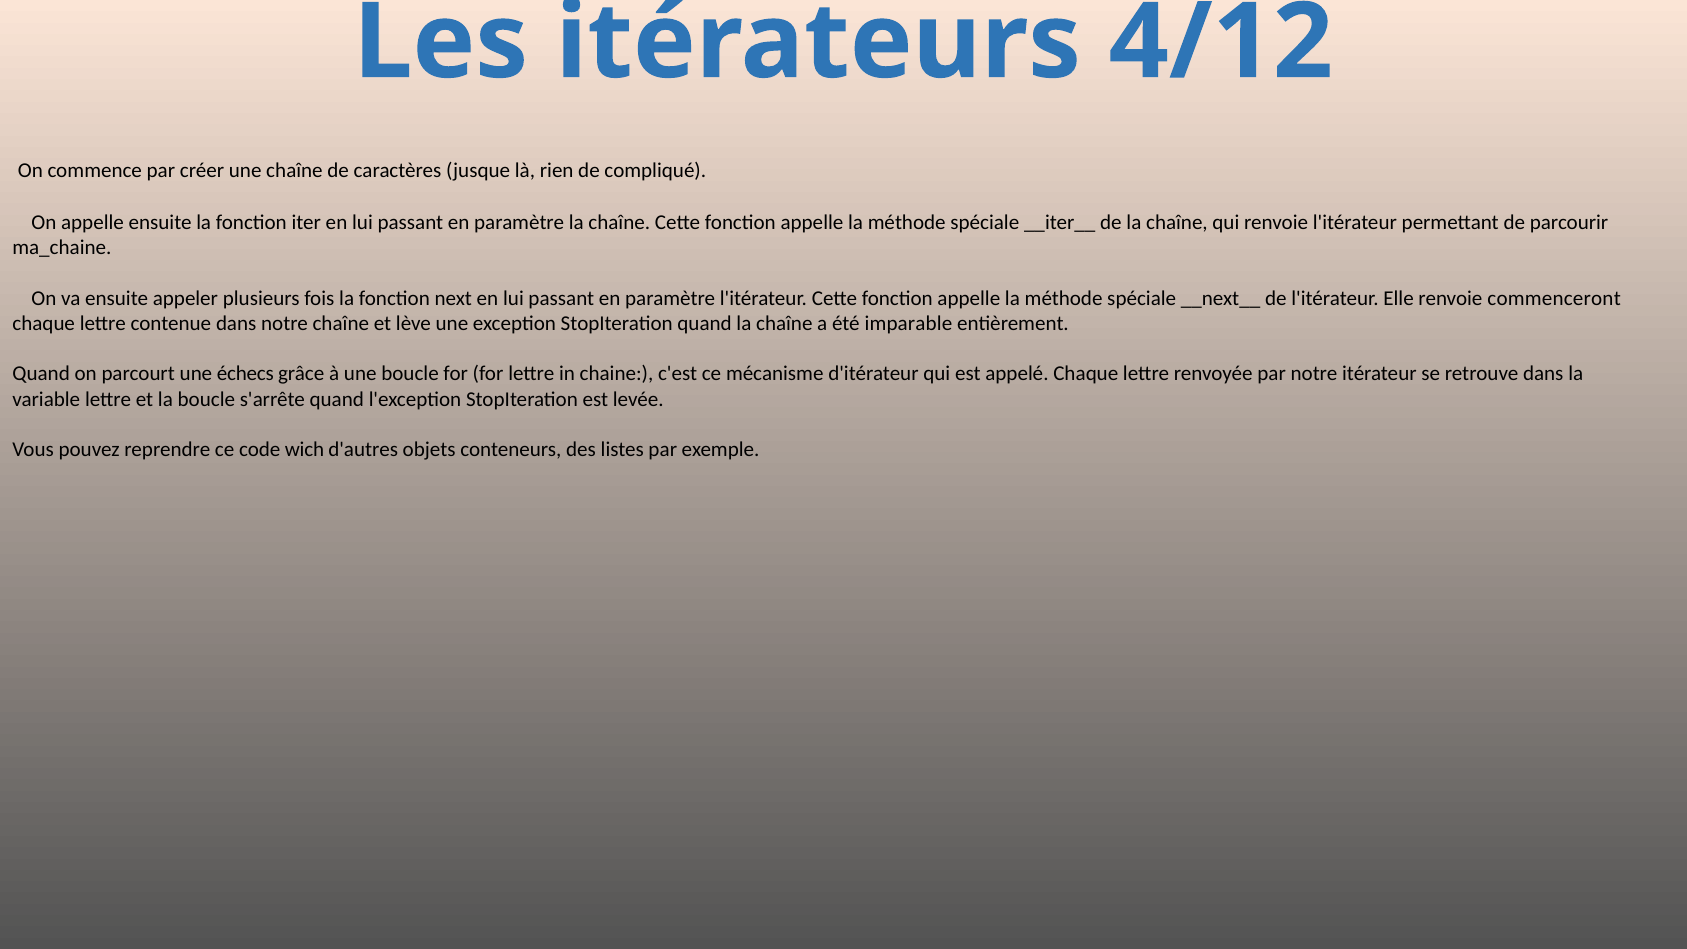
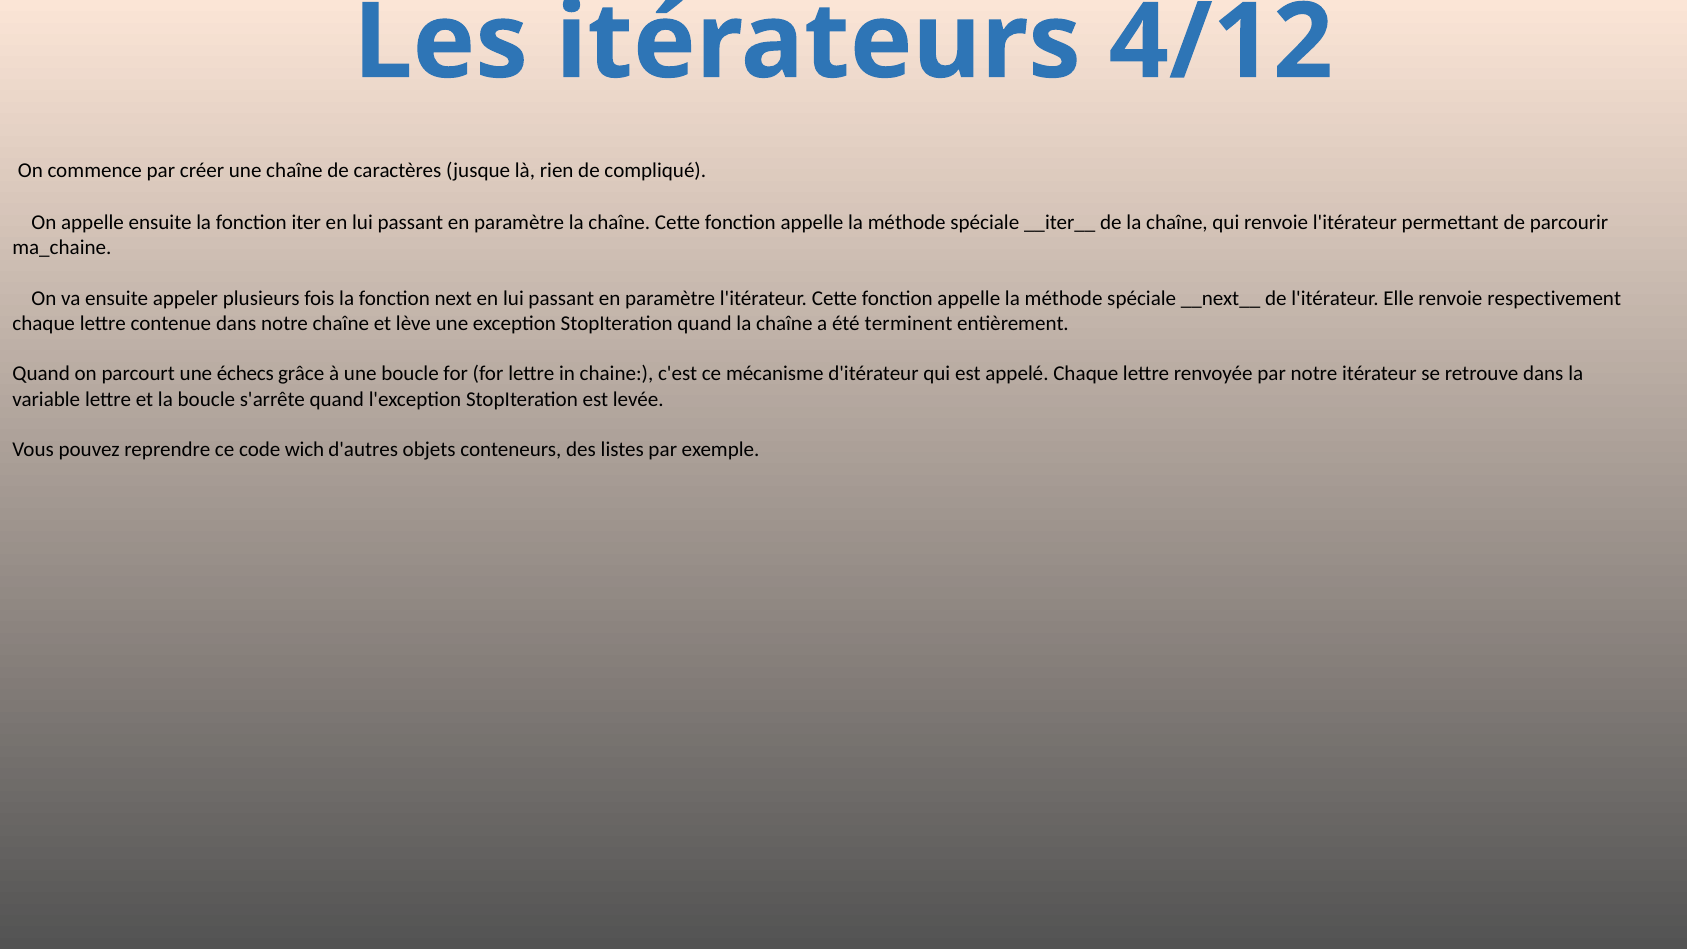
commenceront: commenceront -> respectivement
imparable: imparable -> terminent
